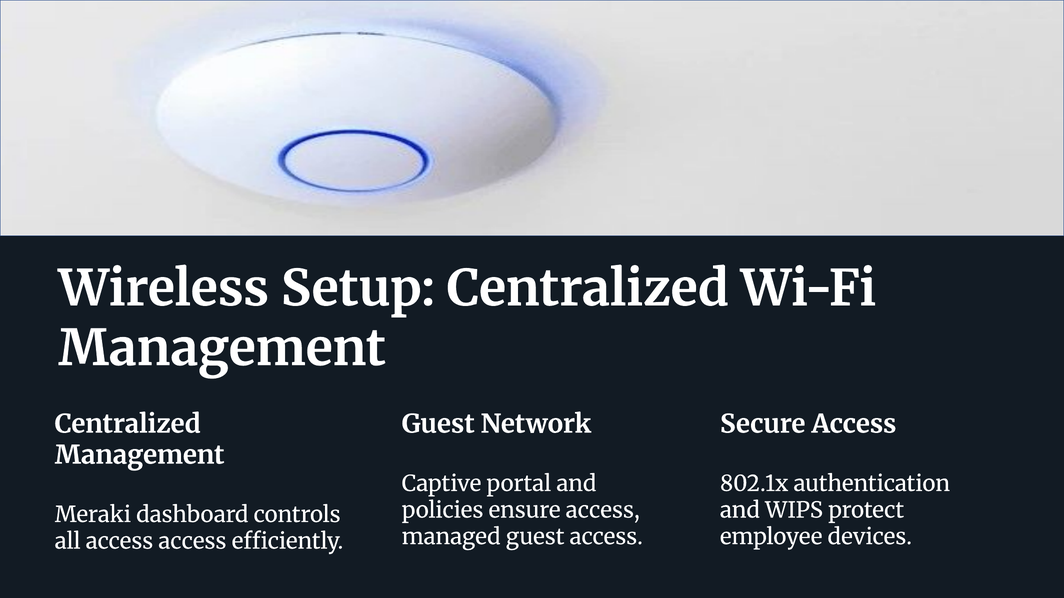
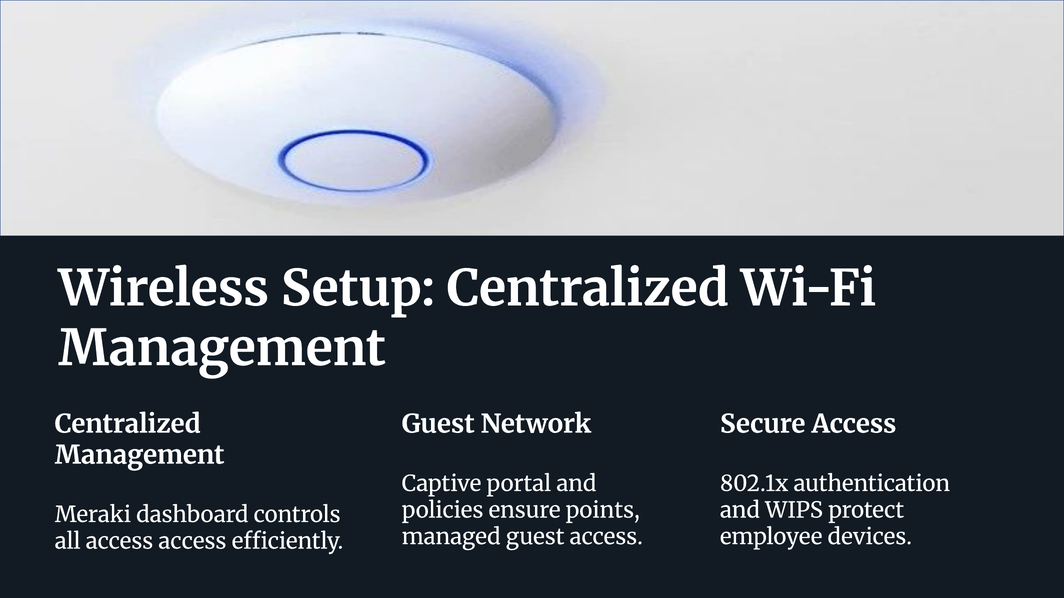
ensure access: access -> points
